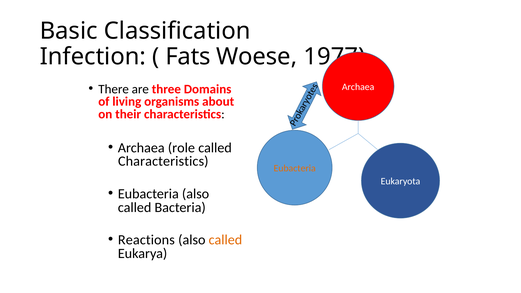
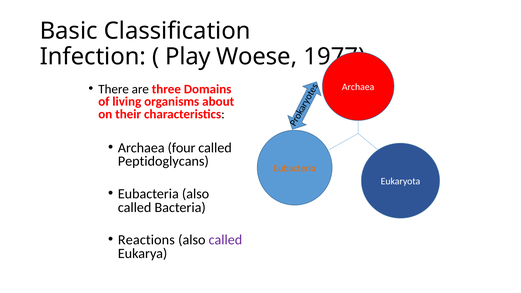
Fats: Fats -> Play
role: role -> four
Characteristics at (163, 161): Characteristics -> Peptidoglycans
called at (225, 240) colour: orange -> purple
